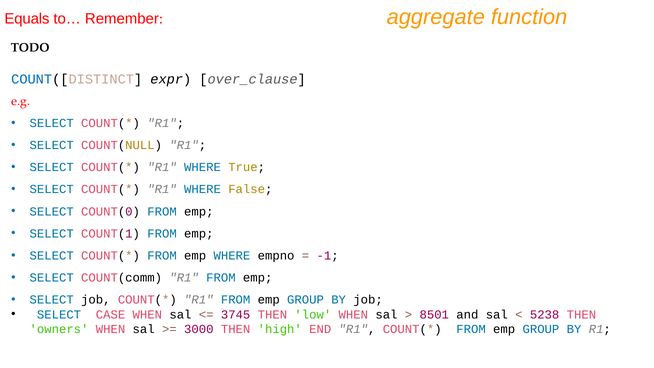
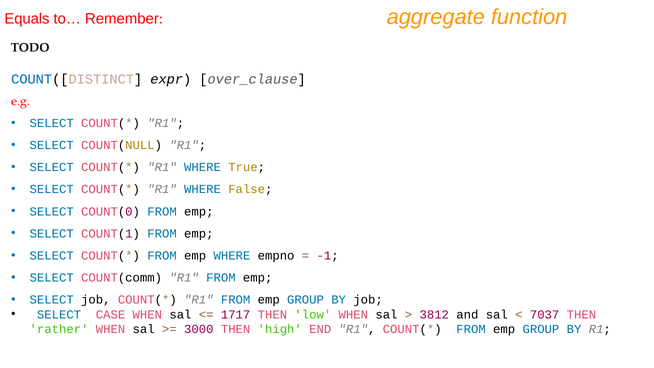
3745: 3745 -> 1717
8501: 8501 -> 3812
5238: 5238 -> 7037
owners: owners -> rather
